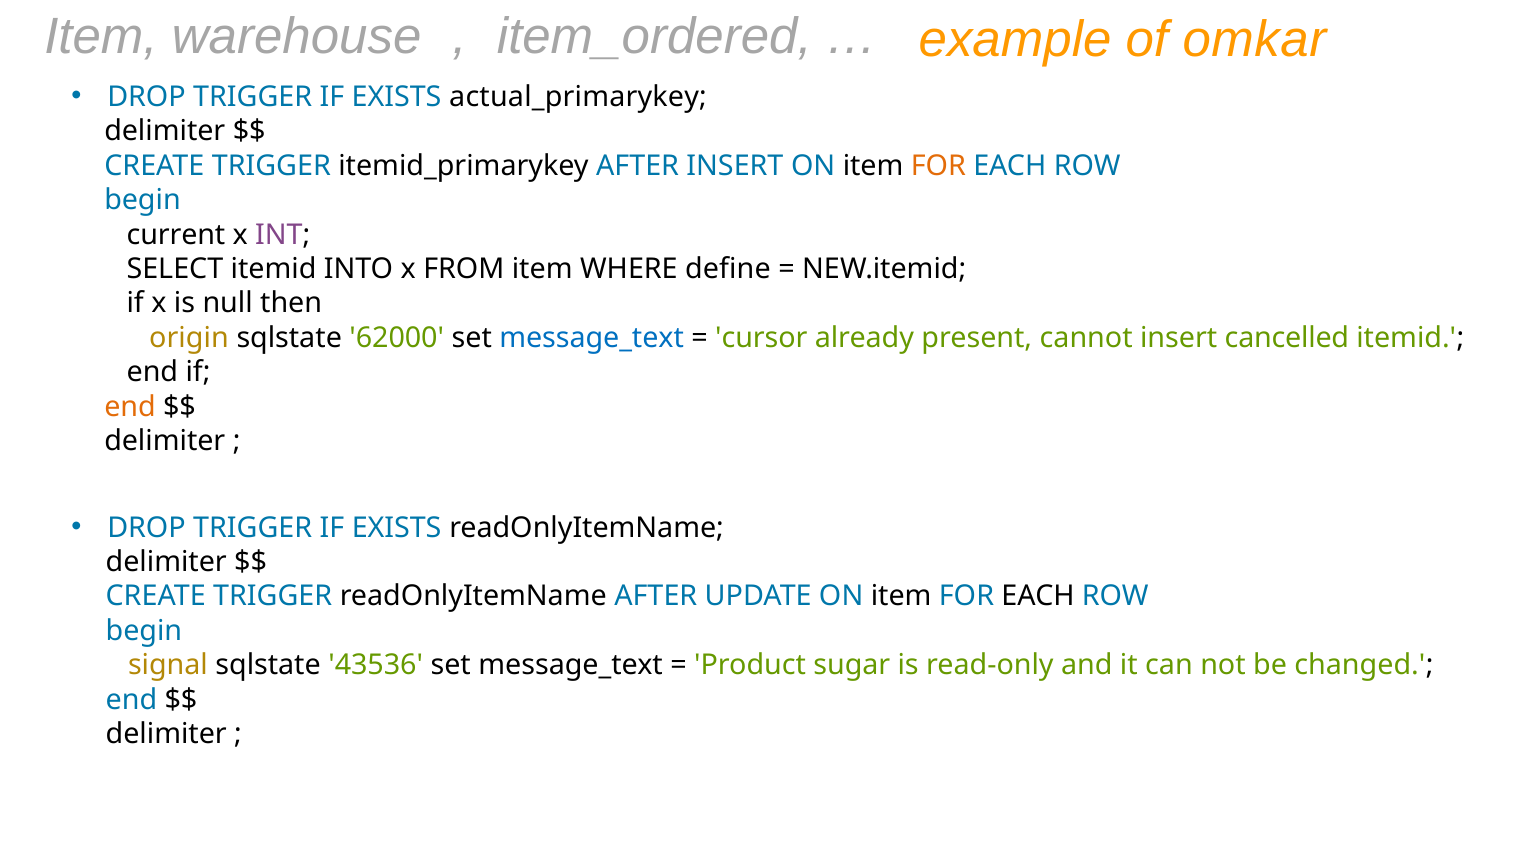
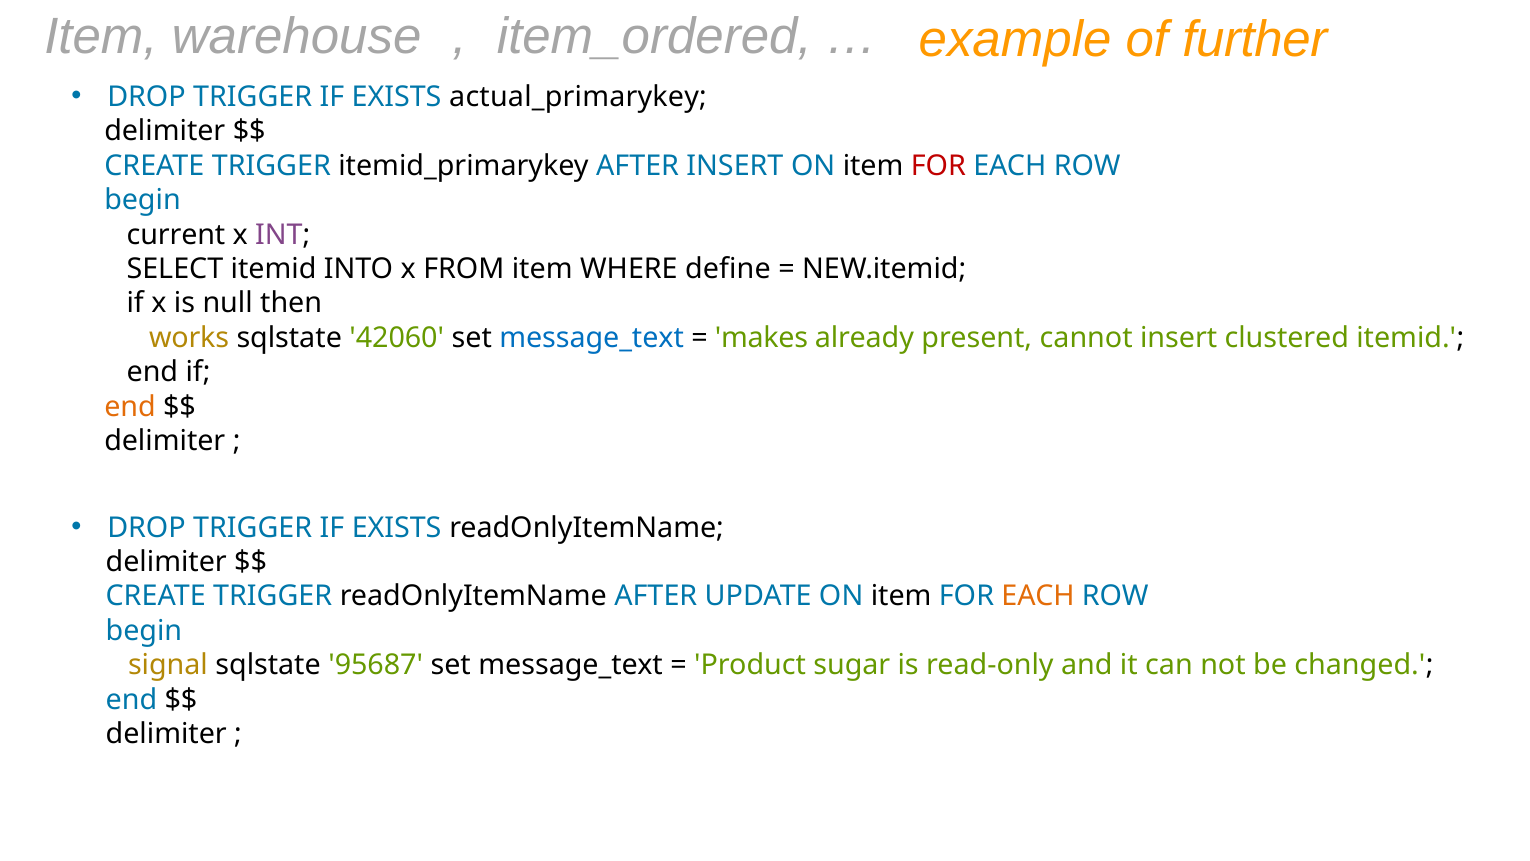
omkar: omkar -> further
FOR at (938, 166) colour: orange -> red
origin: origin -> works
62000: 62000 -> 42060
cursor: cursor -> makes
cancelled: cancelled -> clustered
EACH at (1038, 596) colour: black -> orange
43536: 43536 -> 95687
